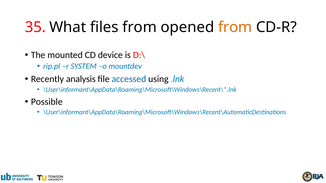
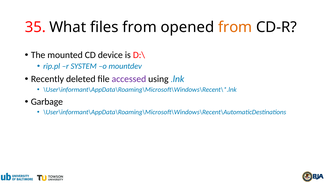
analysis: analysis -> deleted
accessed colour: blue -> purple
Possible: Possible -> Garbage
